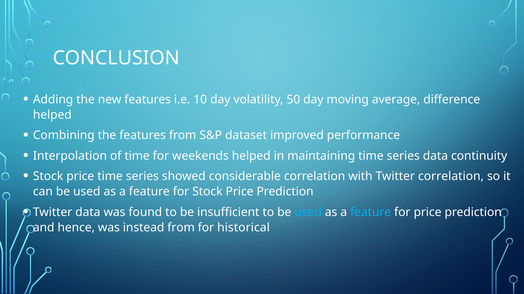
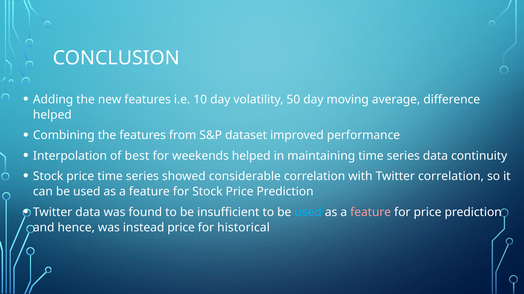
of time: time -> best
feature at (371, 213) colour: light blue -> pink
instead from: from -> price
